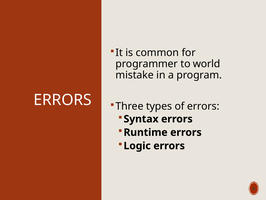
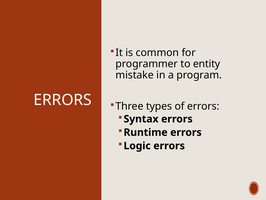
world: world -> entity
